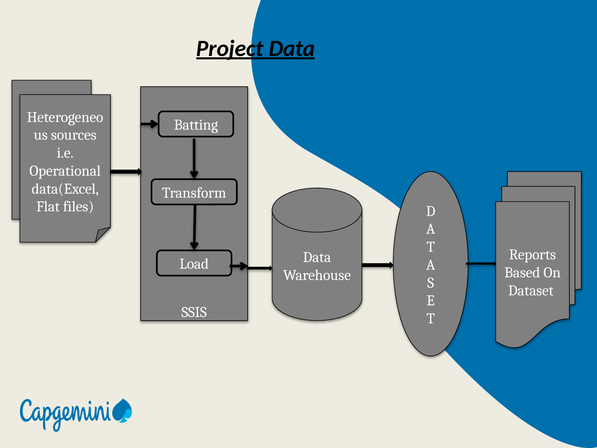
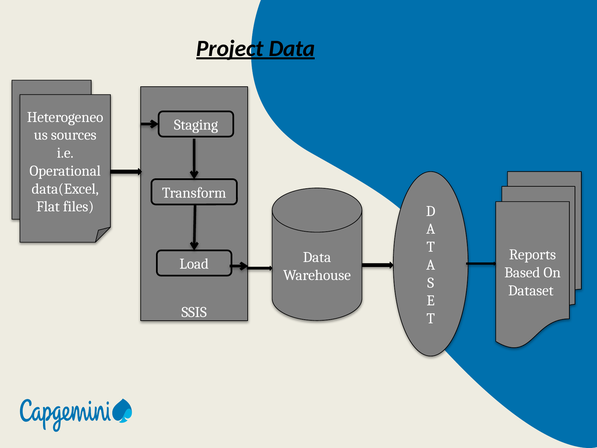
Batting: Batting -> Staging
